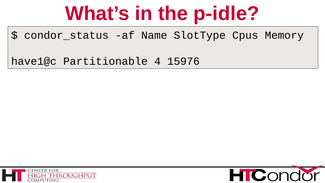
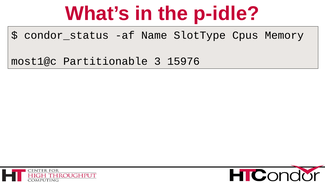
have1@c: have1@c -> most1@c
4: 4 -> 3
